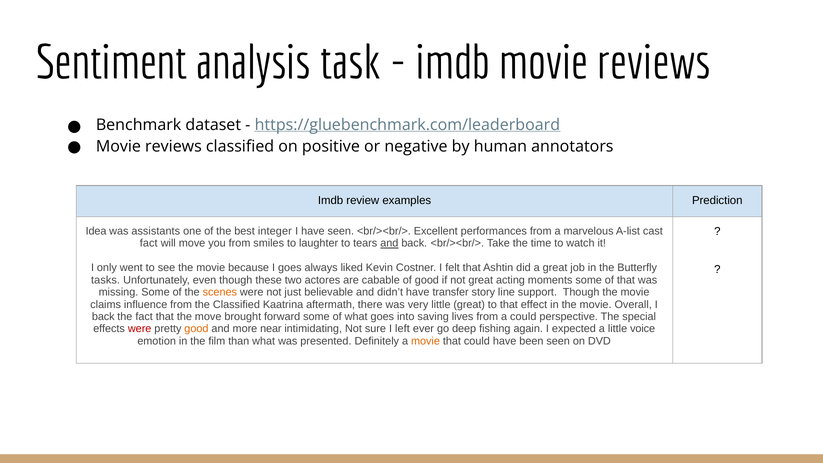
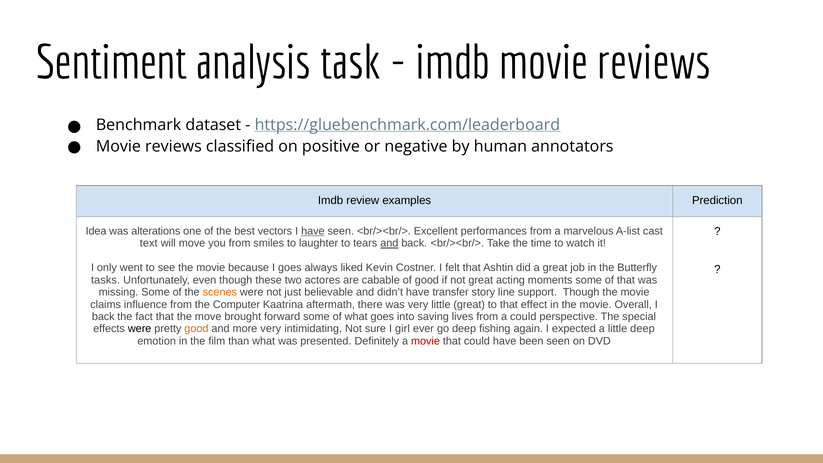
assistants: assistants -> alterations
integer: integer -> vectors
have at (313, 231) underline: none -> present
fact at (149, 243): fact -> text
the Classified: Classified -> Computer
were at (140, 329) colour: red -> black
more near: near -> very
left: left -> girl
little voice: voice -> deep
movie at (425, 341) colour: orange -> red
